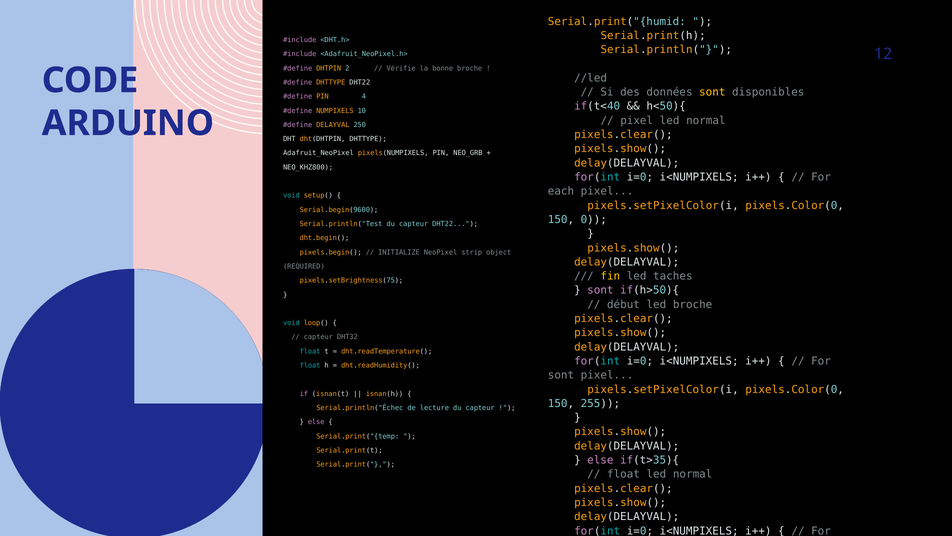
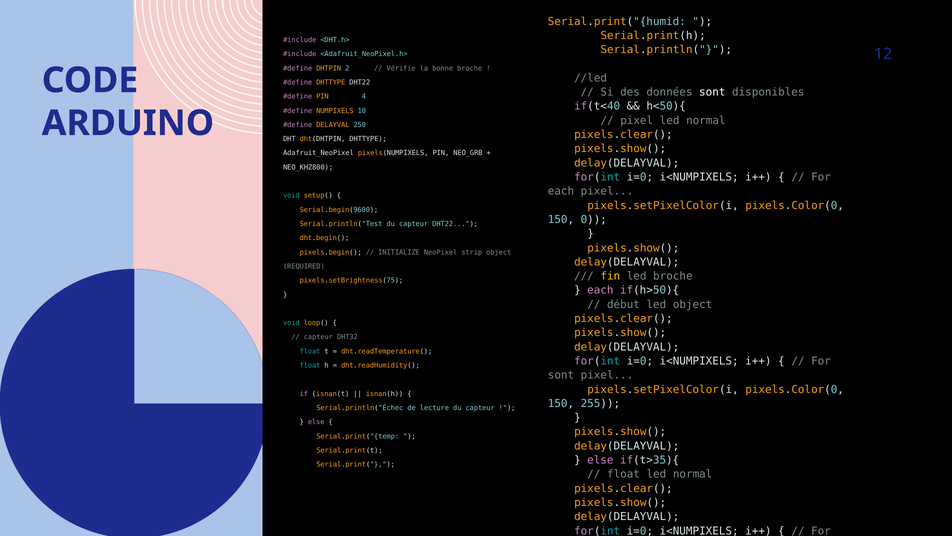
sont at (712, 92) colour: yellow -> white
led taches: taches -> broche
sont at (600, 290): sont -> each
led broche: broche -> object
